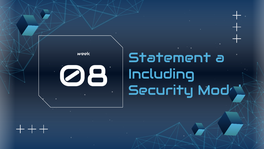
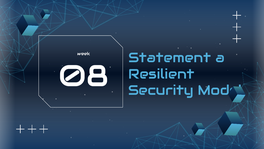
Including: Including -> Resilient
